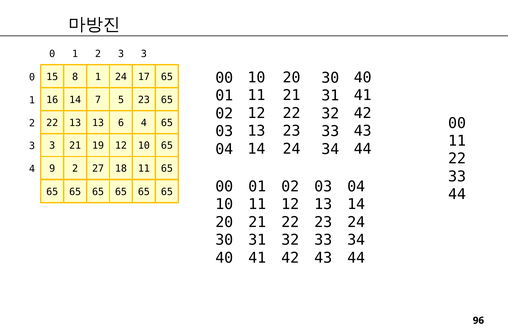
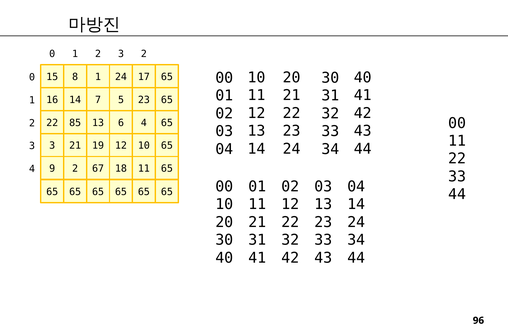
3 3: 3 -> 2
22 13: 13 -> 85
27: 27 -> 67
